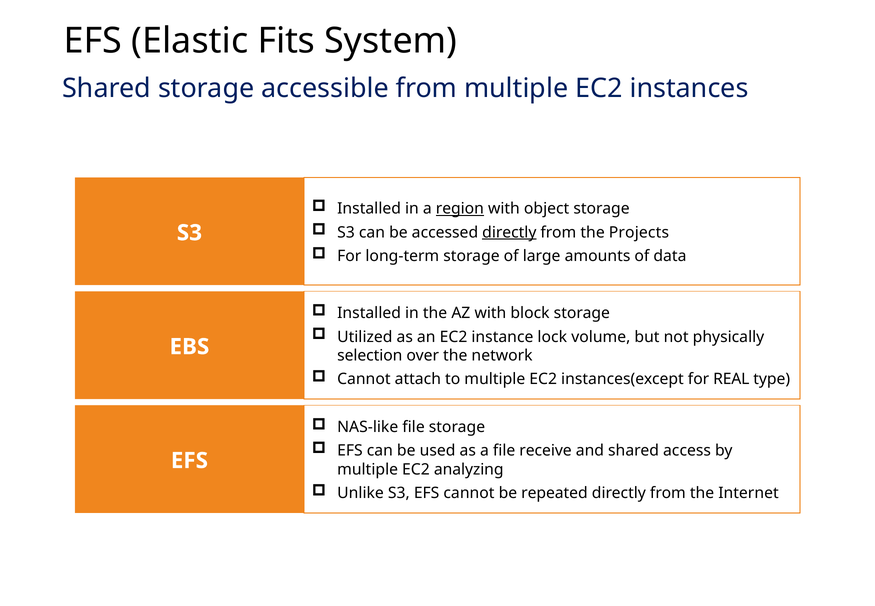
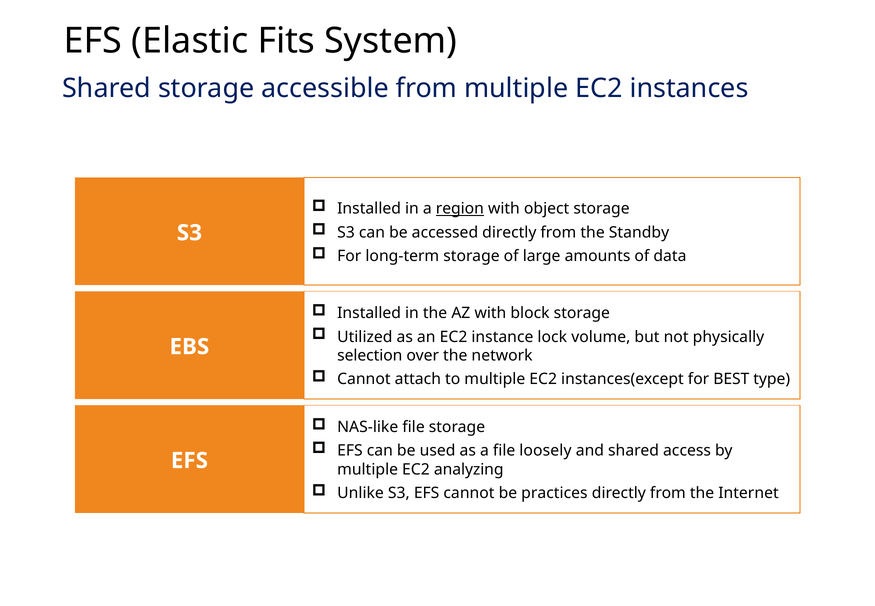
directly at (509, 232) underline: present -> none
Projects: Projects -> Standby
REAL: REAL -> BEST
receive: receive -> loosely
repeated: repeated -> practices
